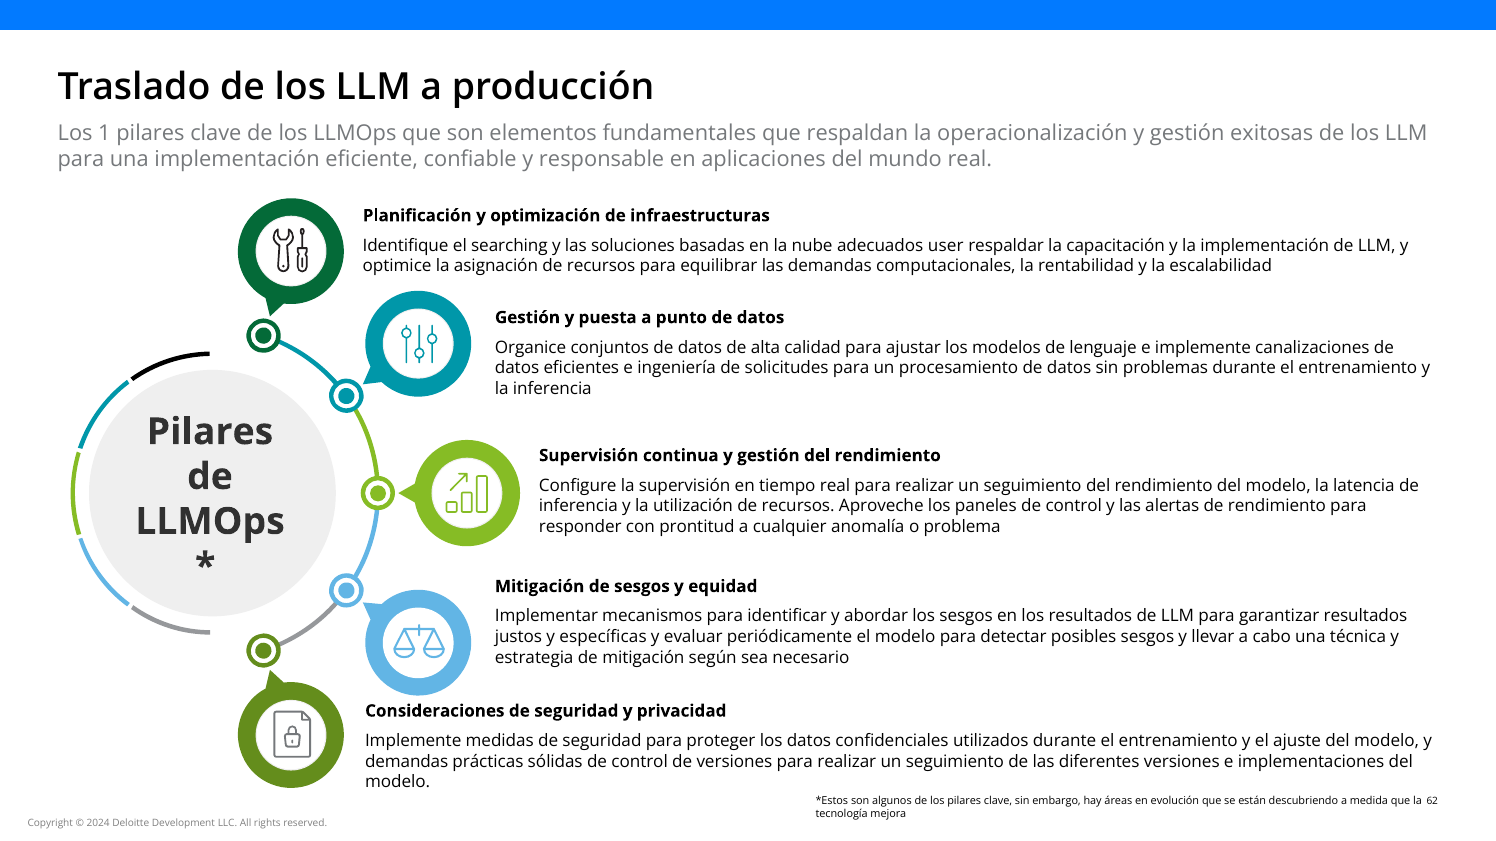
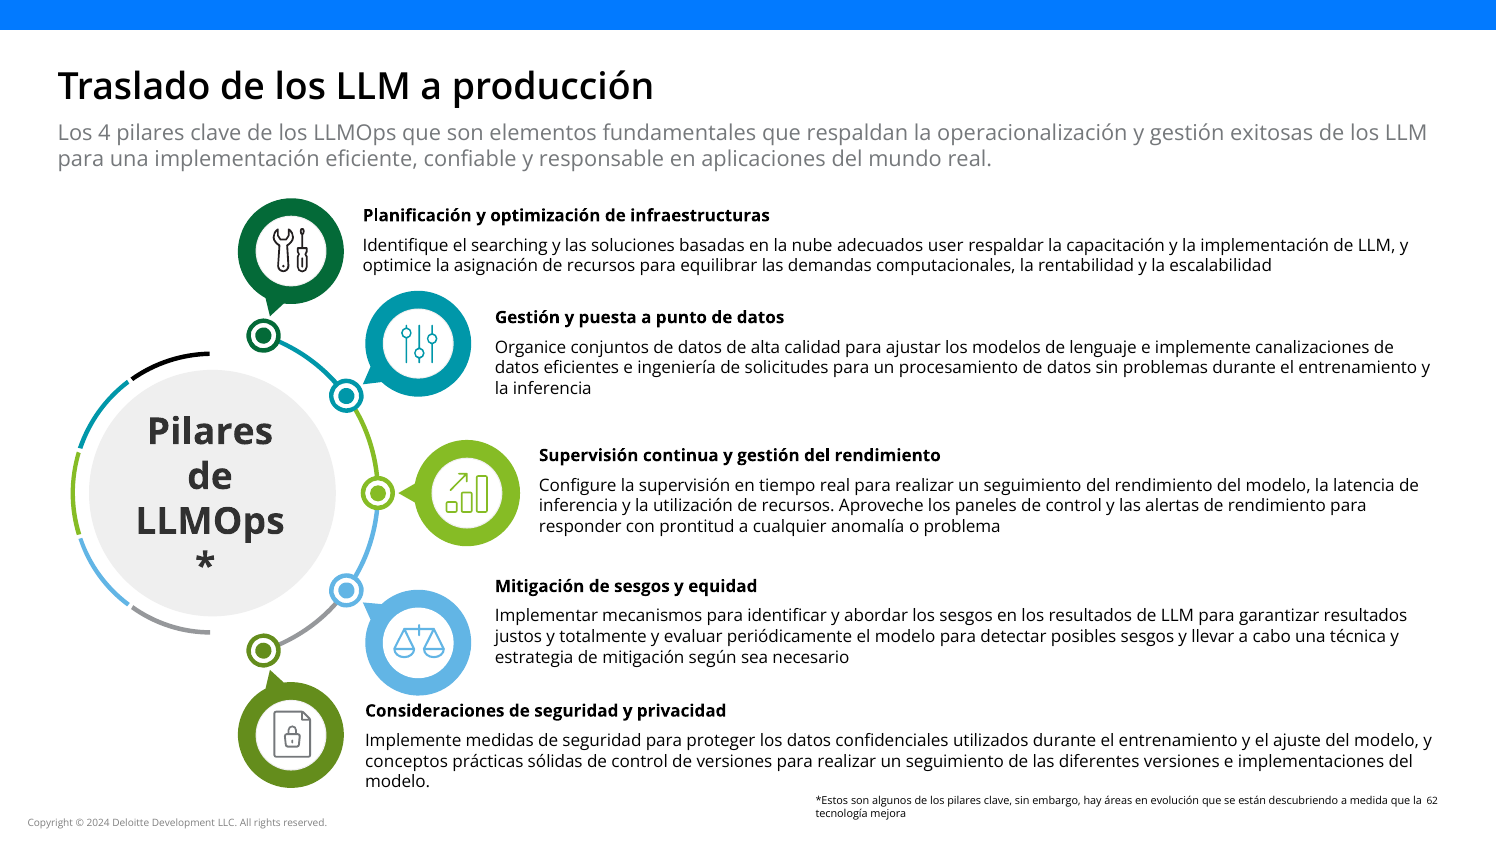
1: 1 -> 4
específicas: específicas -> totalmente
demandas at (407, 762): demandas -> conceptos
